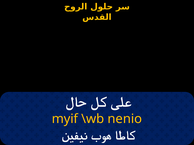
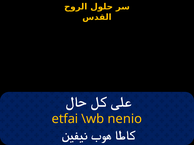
myif: myif -> etfai
